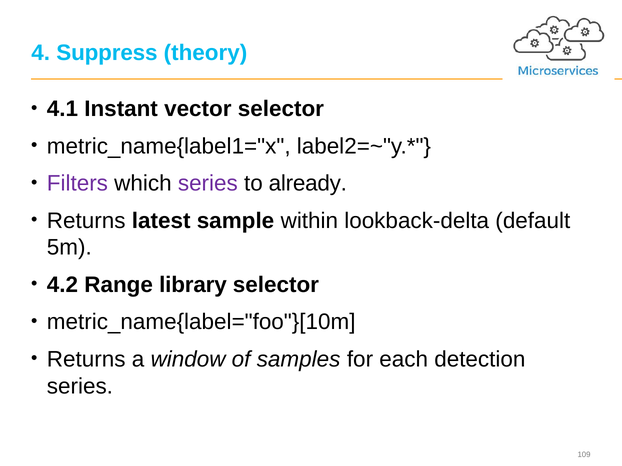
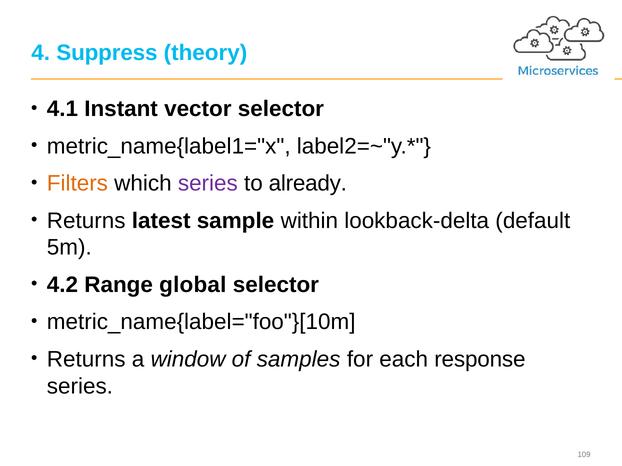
Filters colour: purple -> orange
library: library -> global
detection: detection -> response
